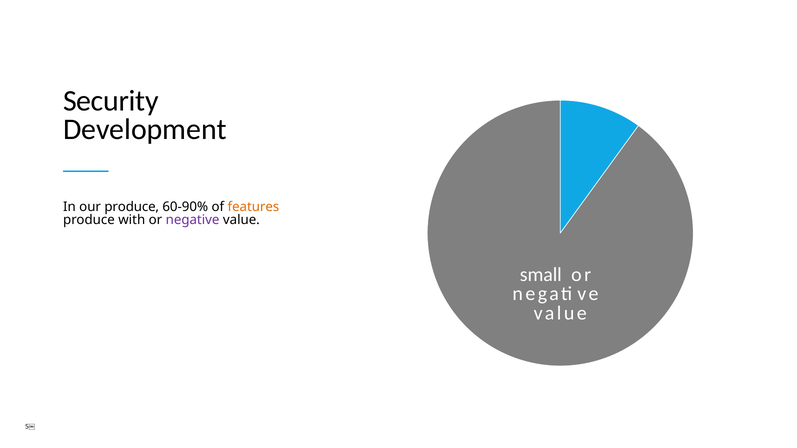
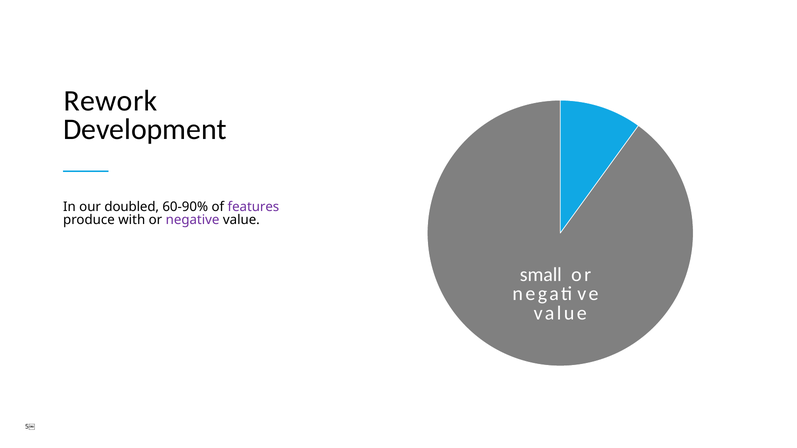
Security: Security -> Rework
our produce: produce -> doubled
features colour: orange -> purple
